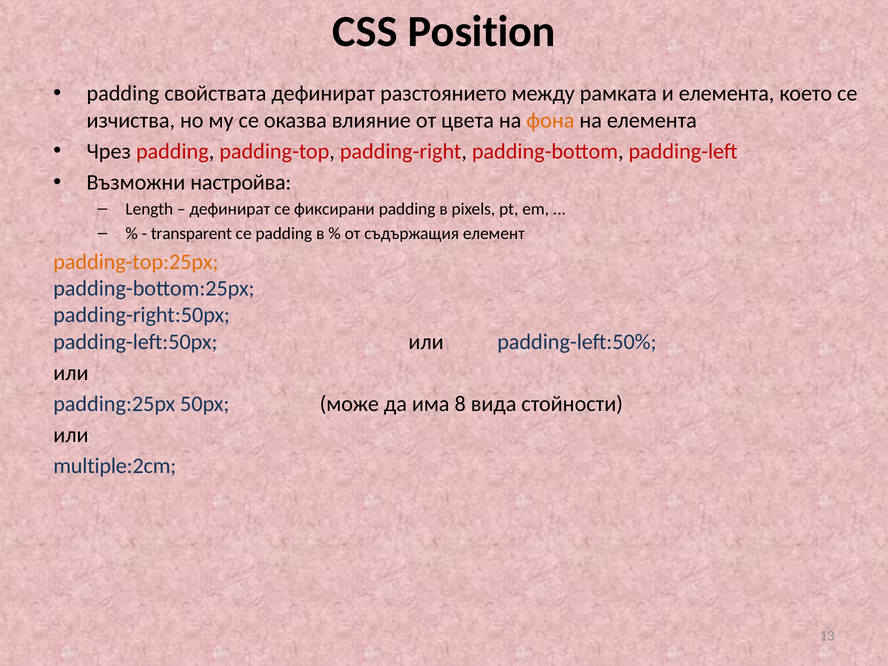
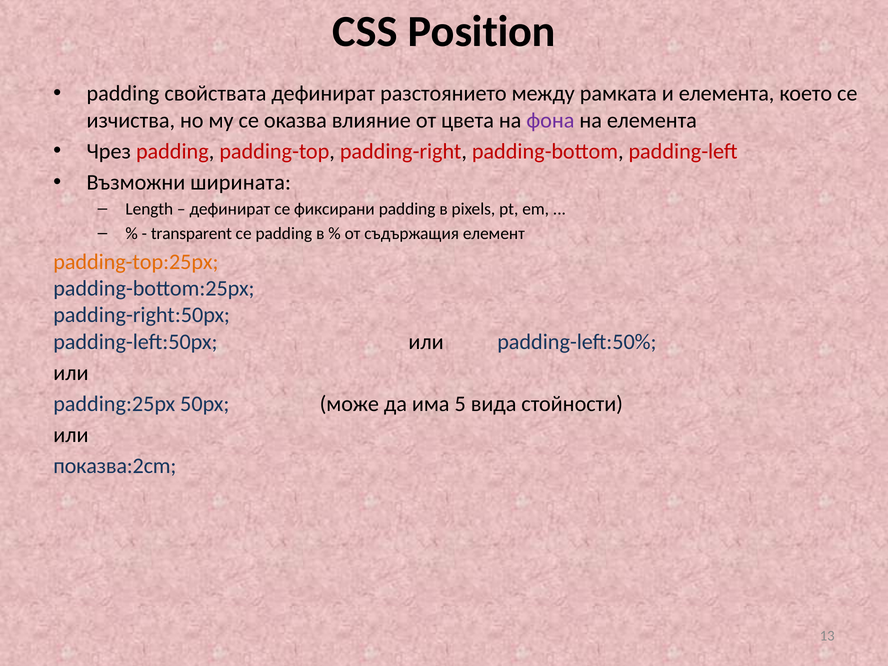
фона colour: orange -> purple
настройва: настройва -> ширината
8: 8 -> 5
multiple:2cm: multiple:2cm -> показва:2cm
